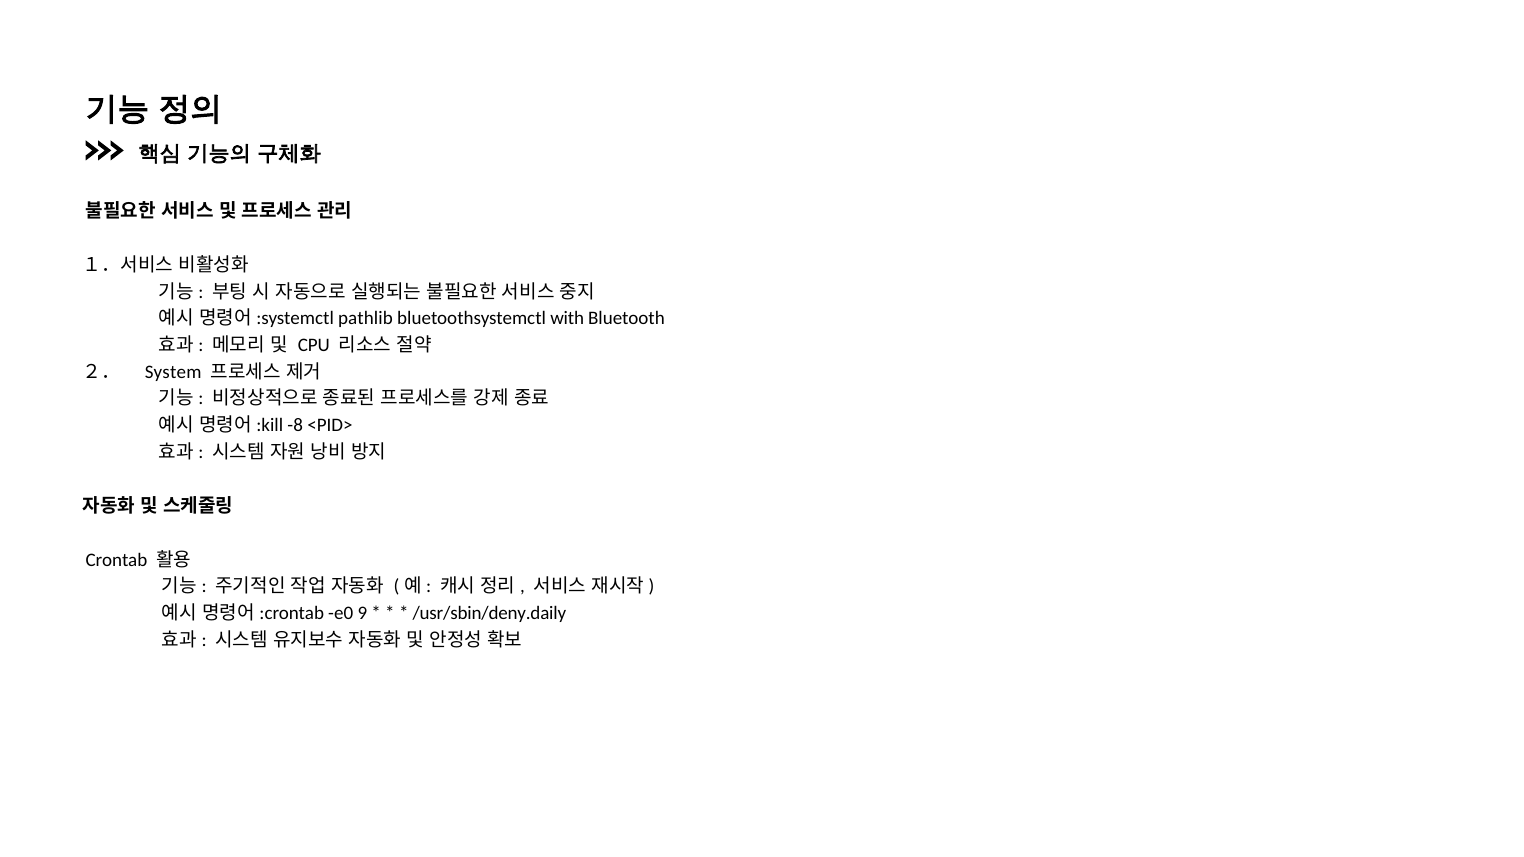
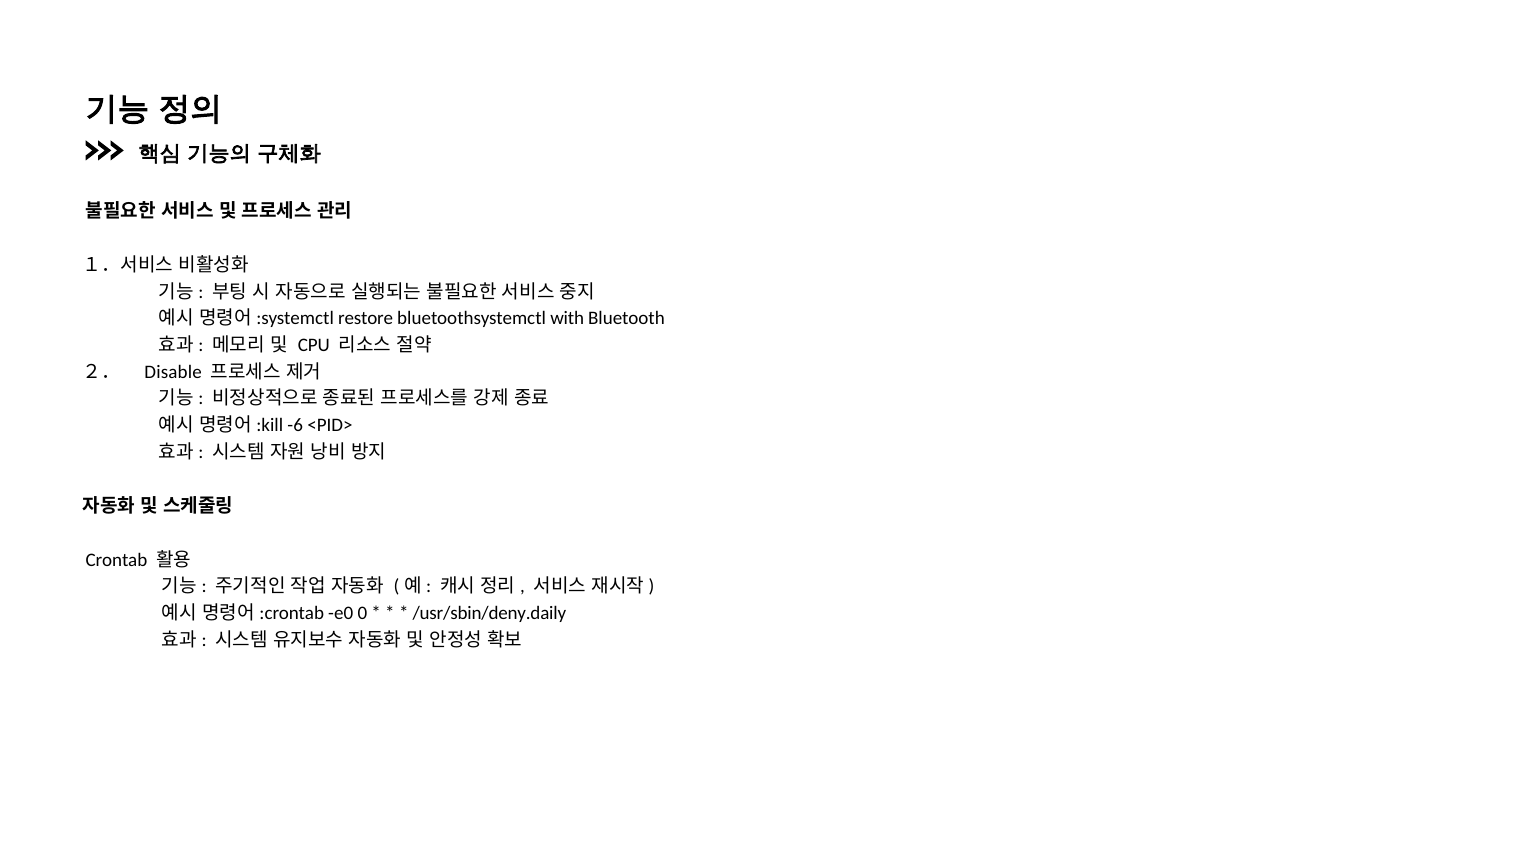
pathlib: pathlib -> restore
System: System -> Disable
-8: -8 -> -6
9: 9 -> 0
